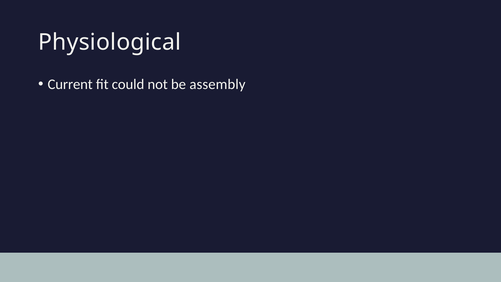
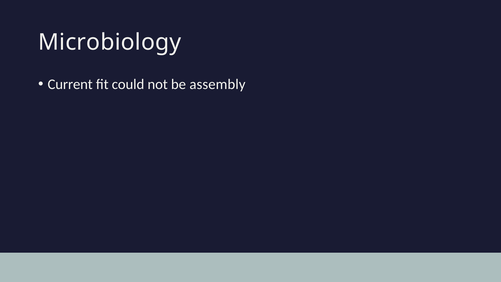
Physiological: Physiological -> Microbiology
